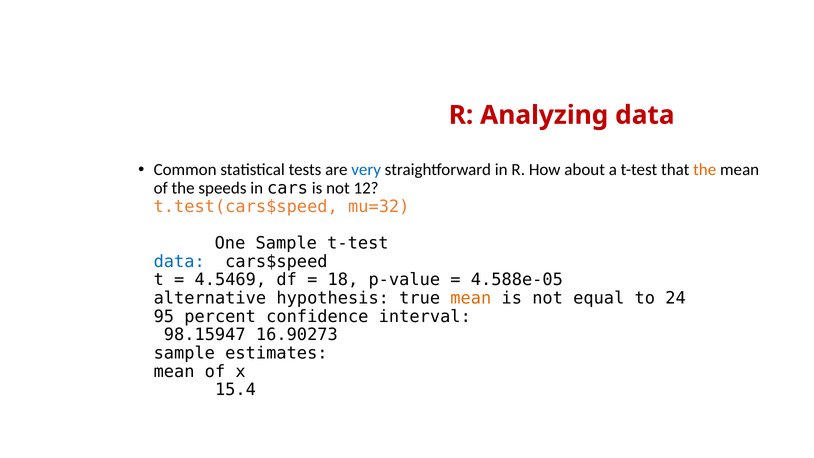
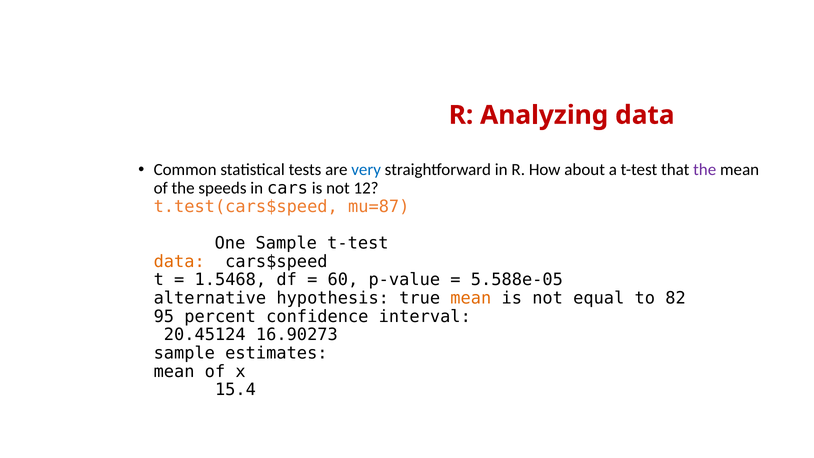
the at (705, 170) colour: orange -> purple
mu=32: mu=32 -> mu=87
data at (179, 261) colour: blue -> orange
4.5469: 4.5469 -> 1.5468
18: 18 -> 60
4.588e-05: 4.588e-05 -> 5.588e-05
24: 24 -> 82
98.15947: 98.15947 -> 20.45124
